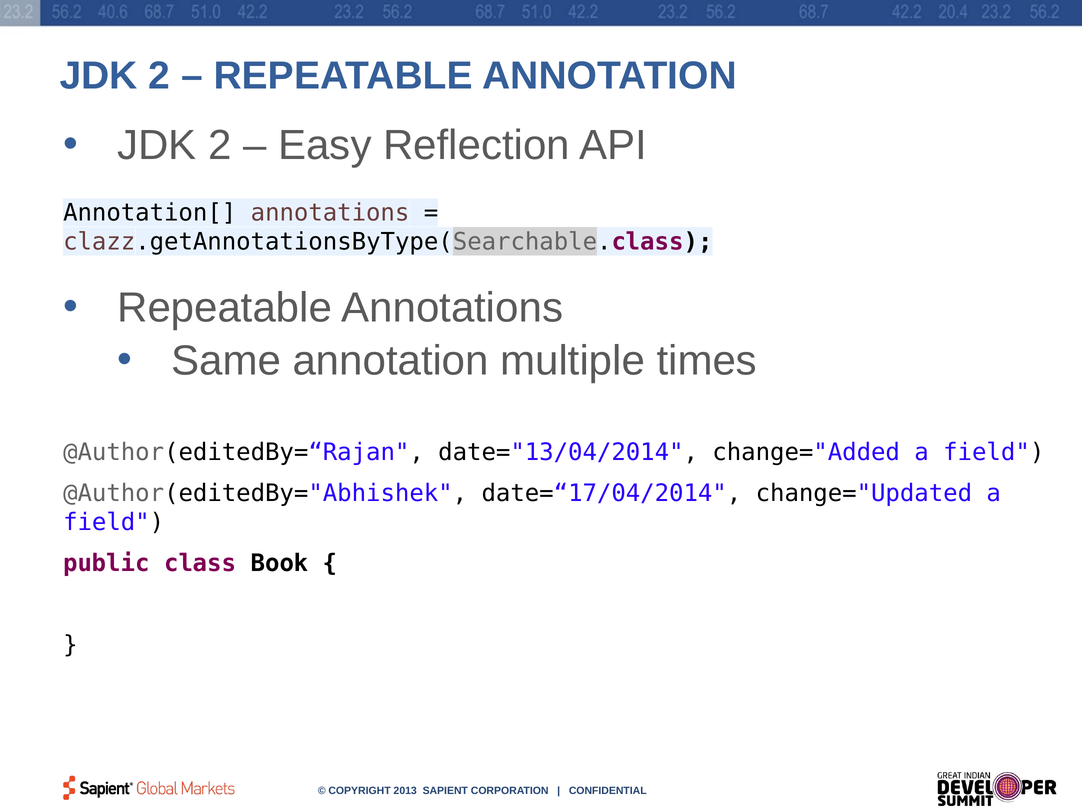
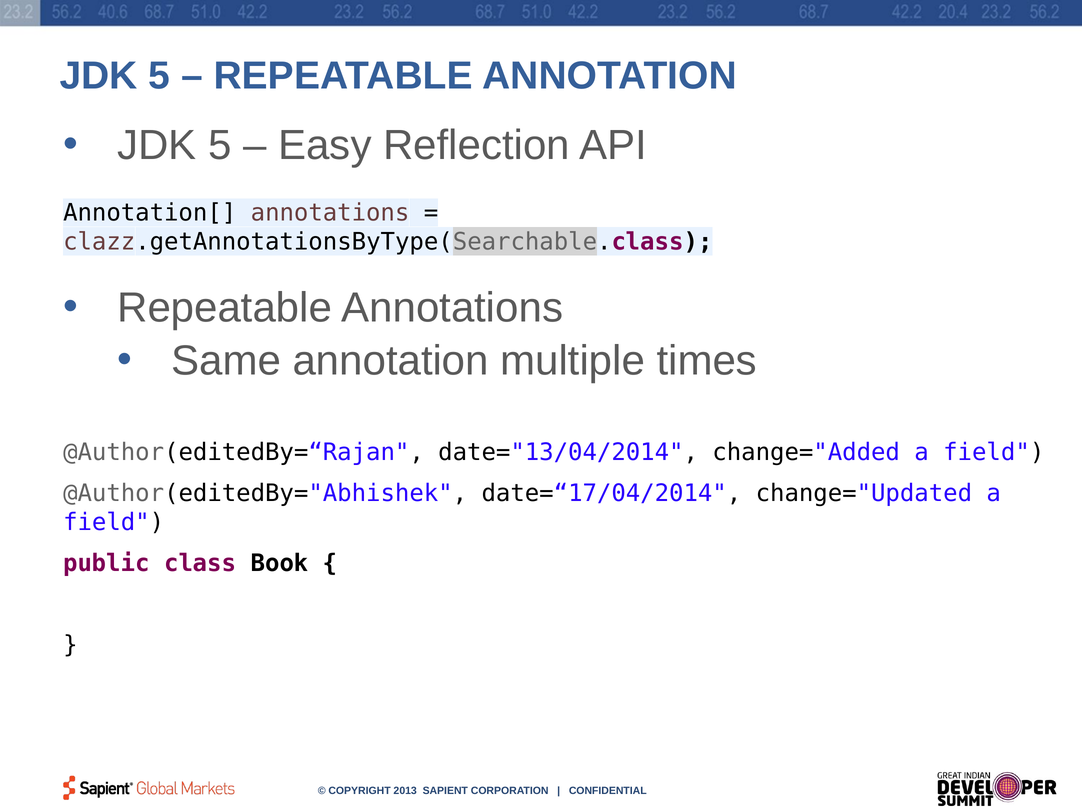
2 at (159, 76): 2 -> 5
2 at (220, 145): 2 -> 5
